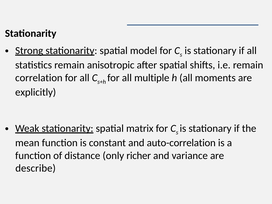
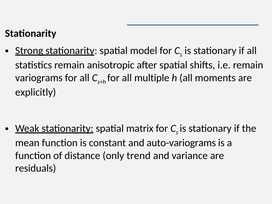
correlation: correlation -> variograms
auto-correlation: auto-correlation -> auto-variograms
richer: richer -> trend
describe: describe -> residuals
